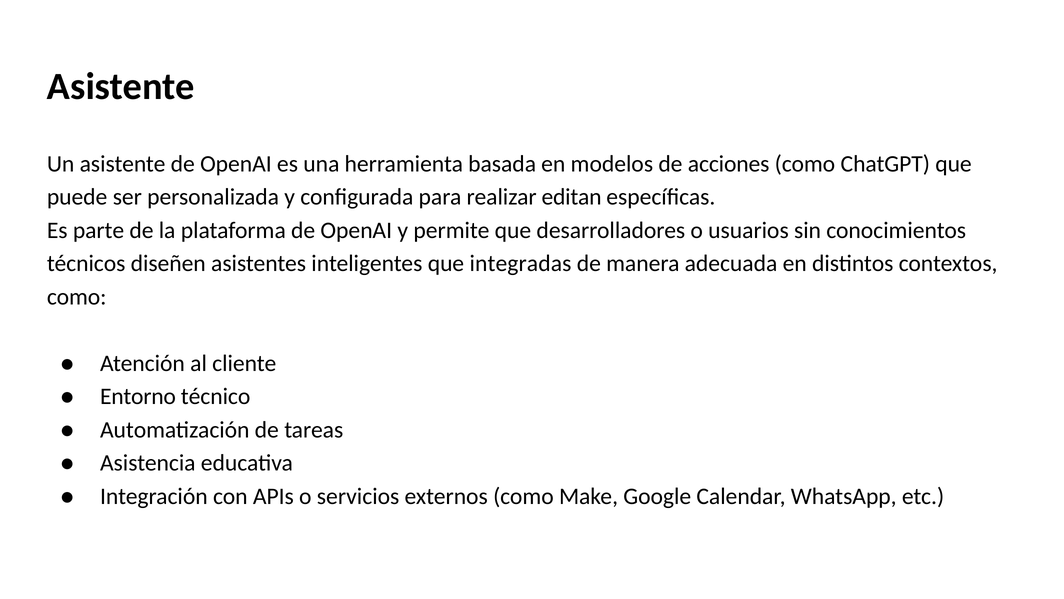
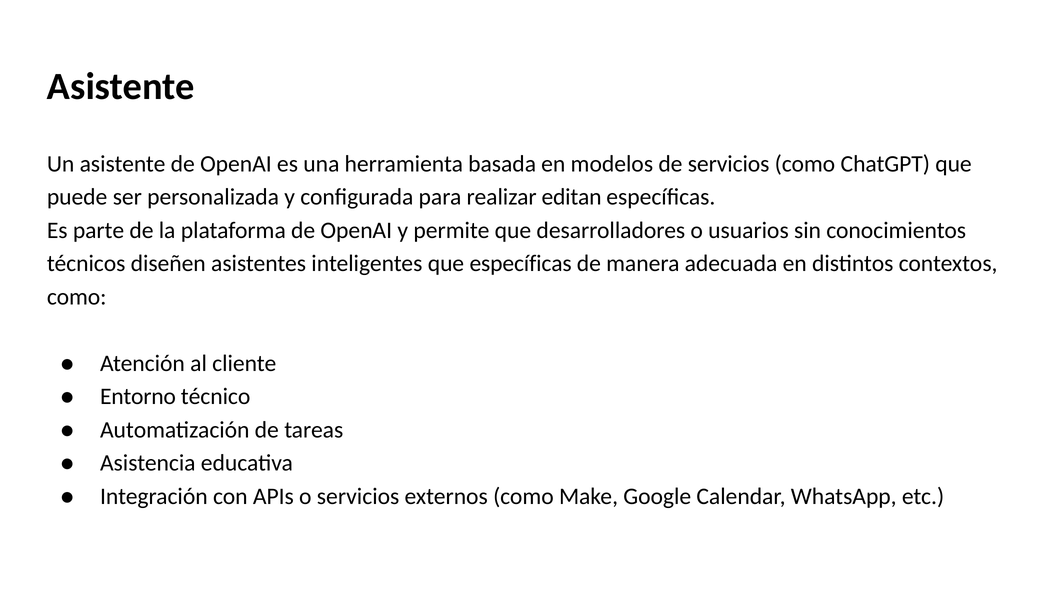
de acciones: acciones -> servicios
que integradas: integradas -> específicas
